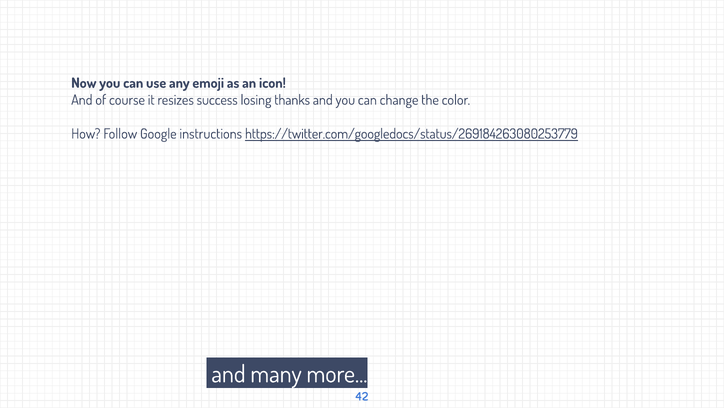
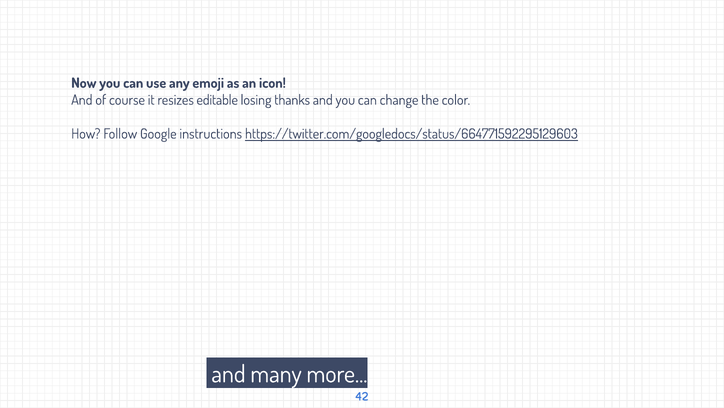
success: success -> editable
https://twitter.com/googledocs/status/269184263080253779: https://twitter.com/googledocs/status/269184263080253779 -> https://twitter.com/googledocs/status/664771592295129603
